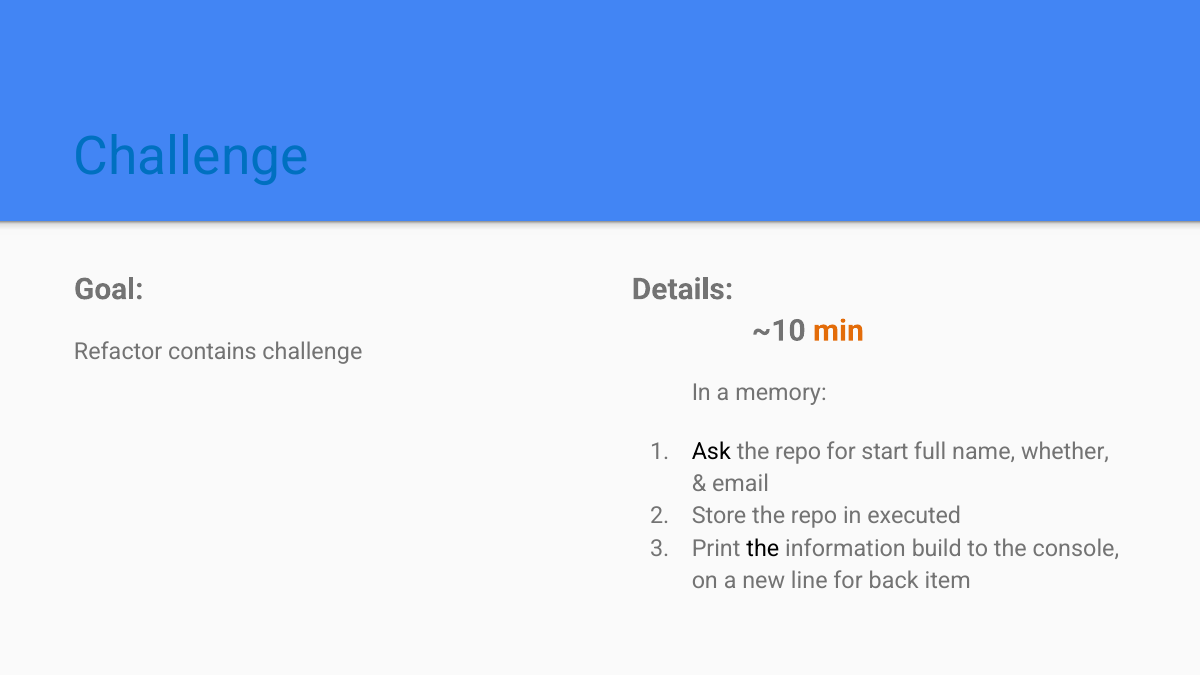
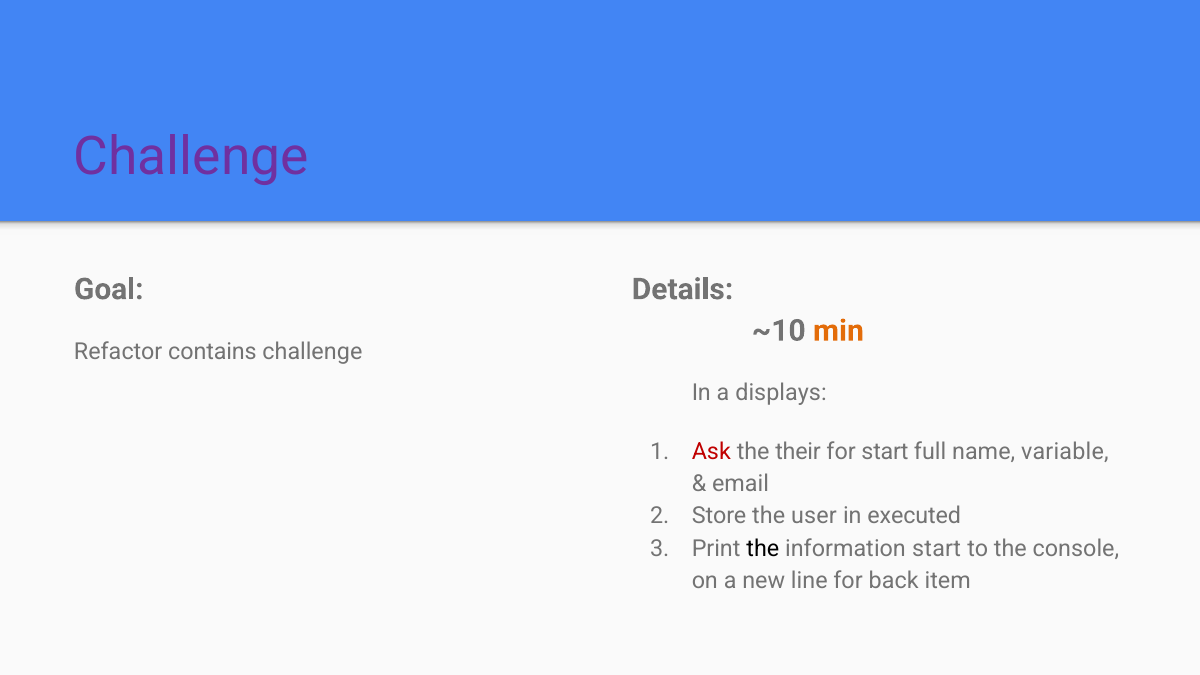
Challenge at (191, 157) colour: blue -> purple
memory: memory -> displays
Ask colour: black -> red
repo at (798, 452): repo -> their
whether: whether -> variable
Store the repo: repo -> user
information build: build -> start
